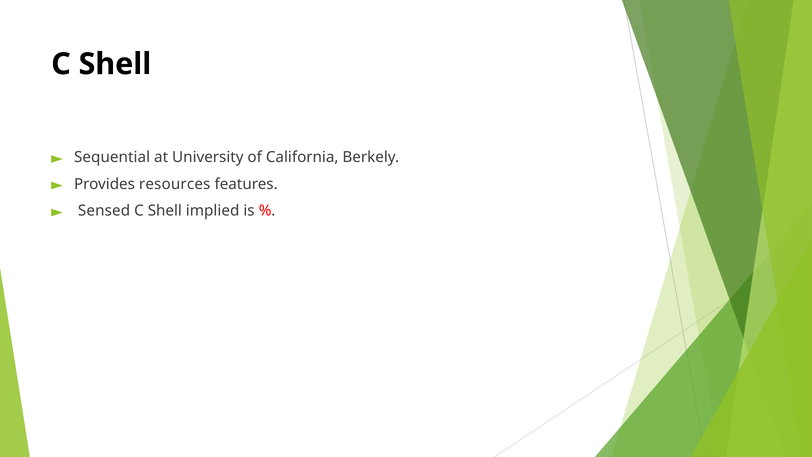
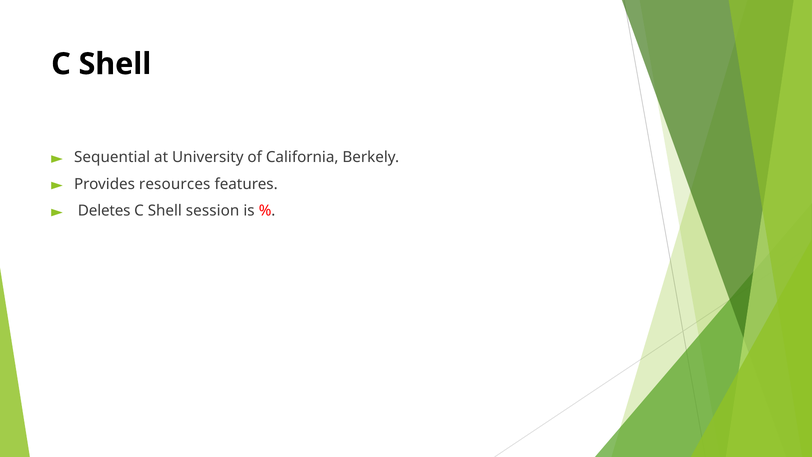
Sensed: Sensed -> Deletes
implied: implied -> session
